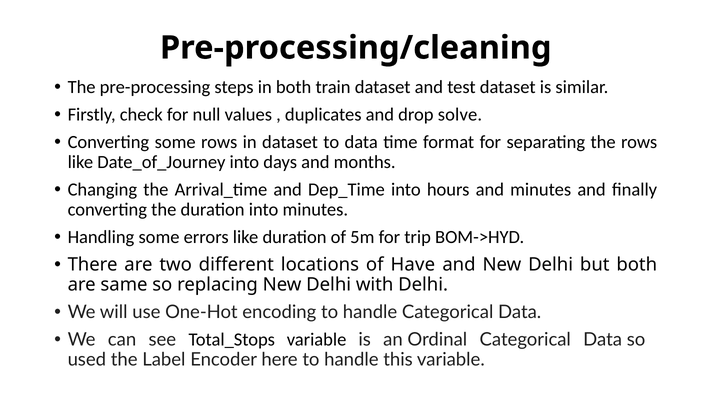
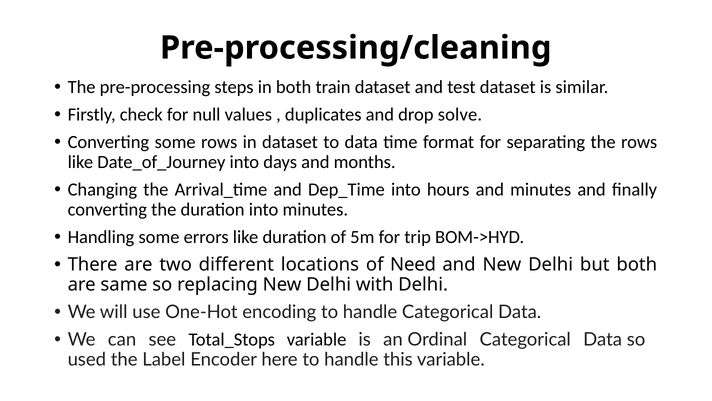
Have: Have -> Need
